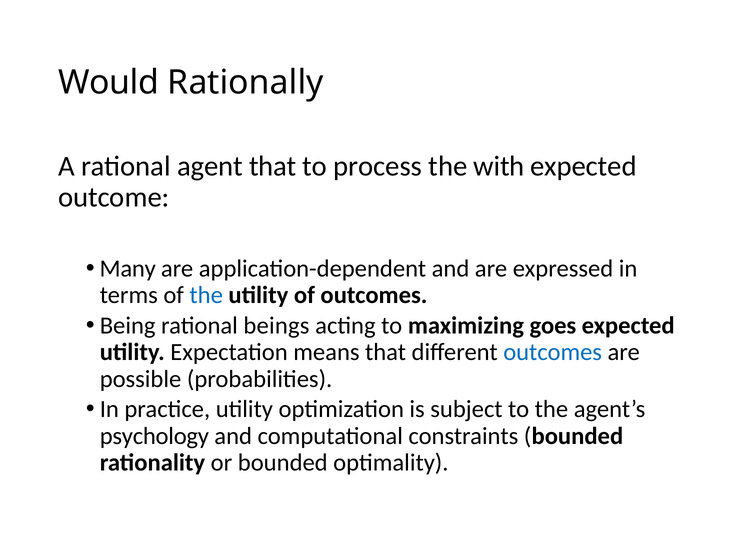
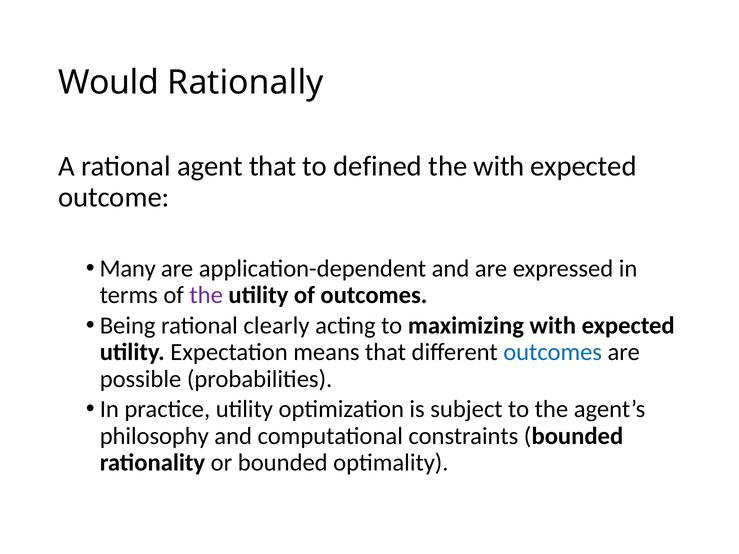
process: process -> defined
the at (206, 295) colour: blue -> purple
beings: beings -> clearly
maximizing goes: goes -> with
psychology: psychology -> philosophy
